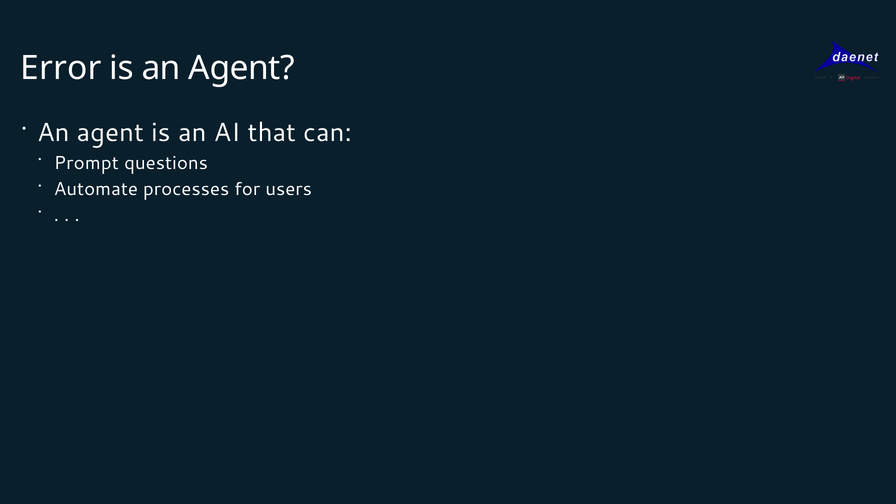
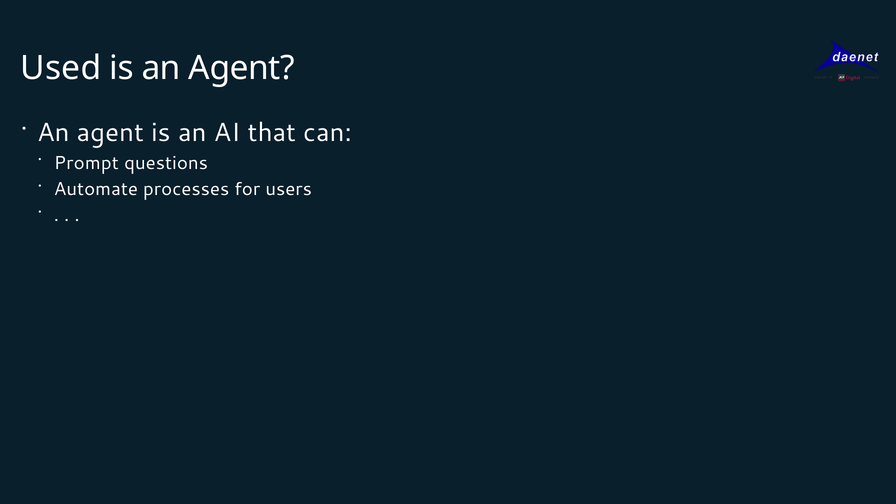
Error: Error -> Used
